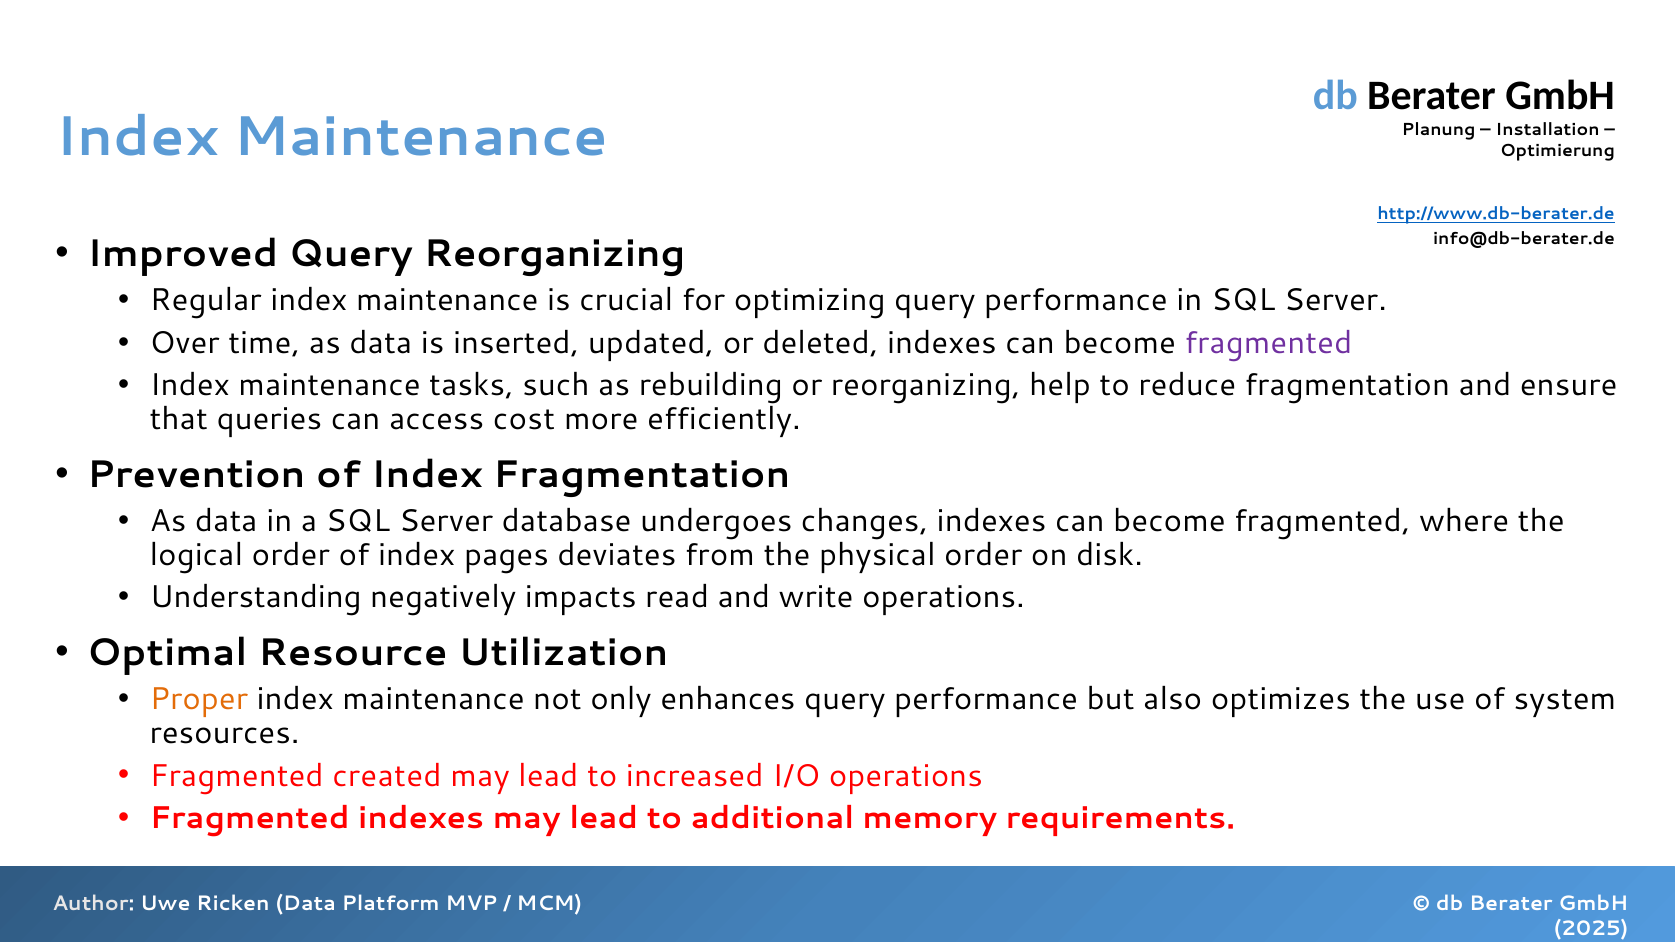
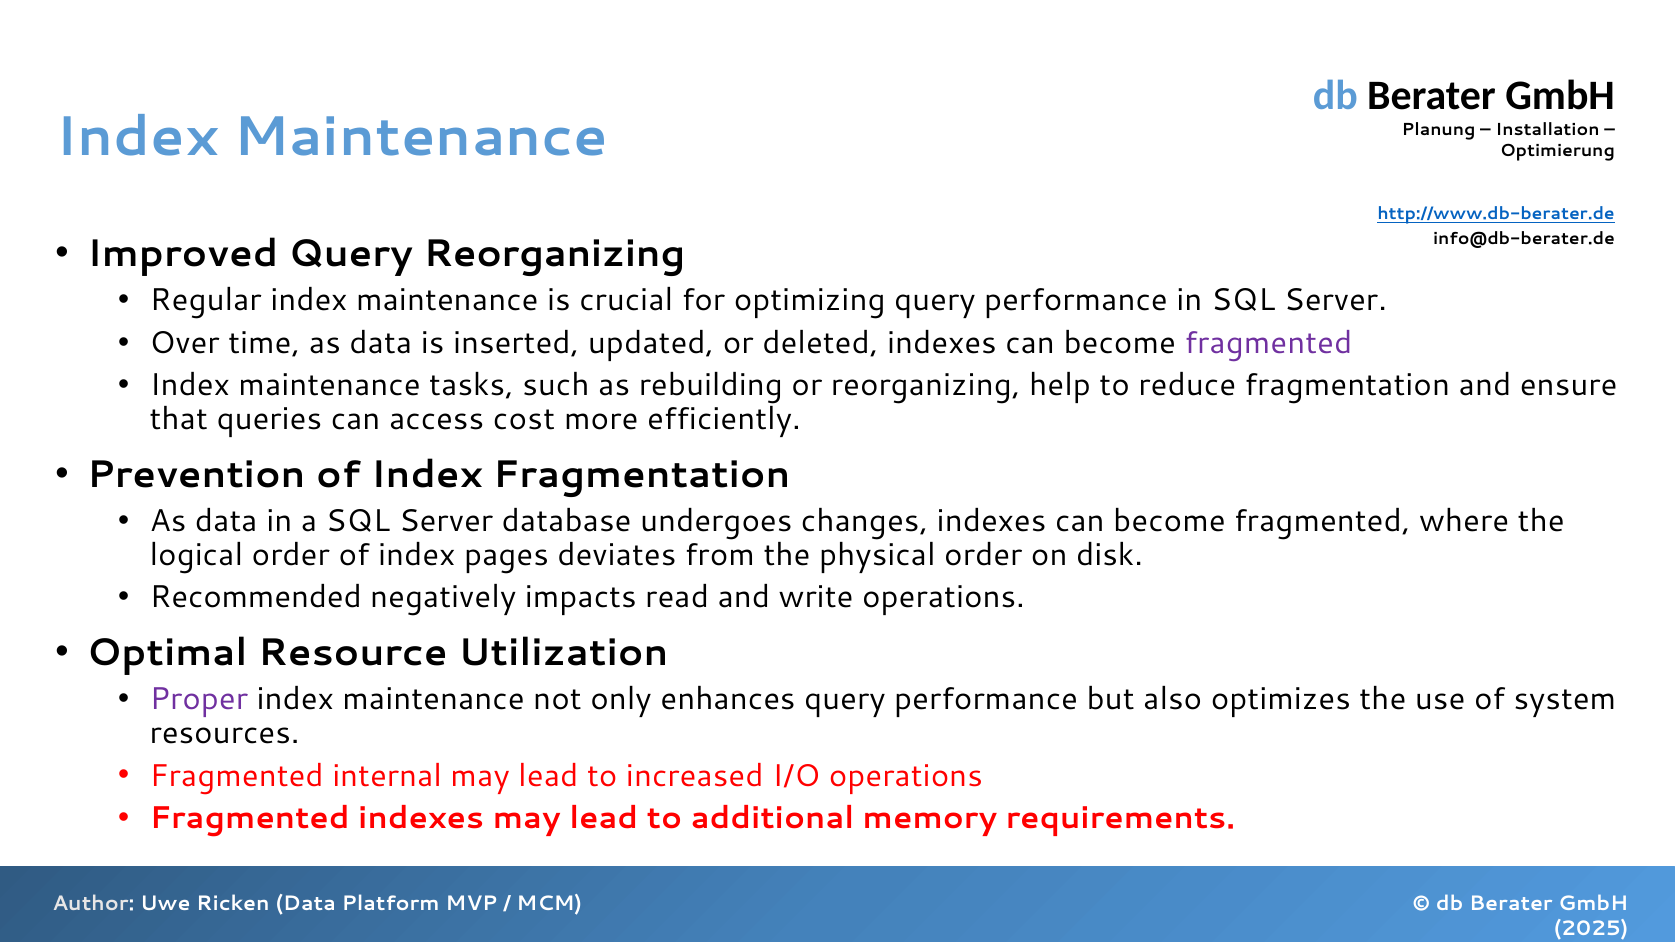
Understanding: Understanding -> Recommended
Proper colour: orange -> purple
created: created -> internal
